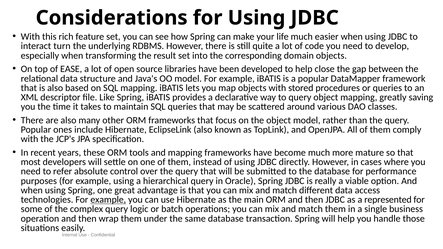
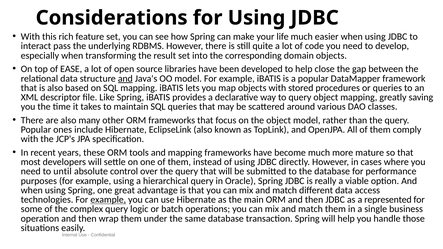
turn: turn -> pass
and at (125, 79) underline: none -> present
refer: refer -> until
